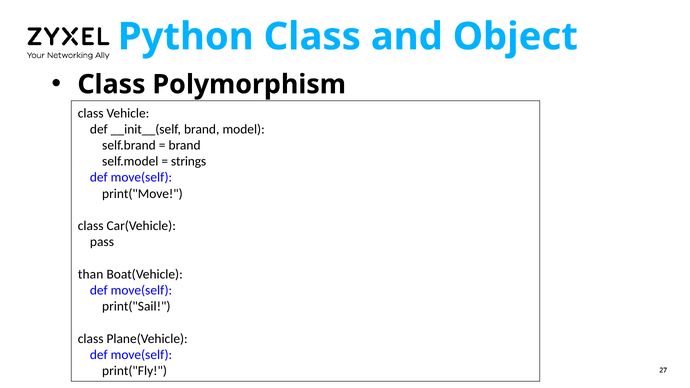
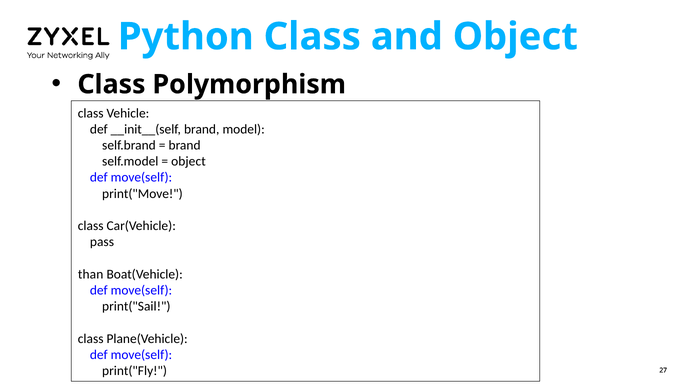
strings at (189, 161): strings -> object
